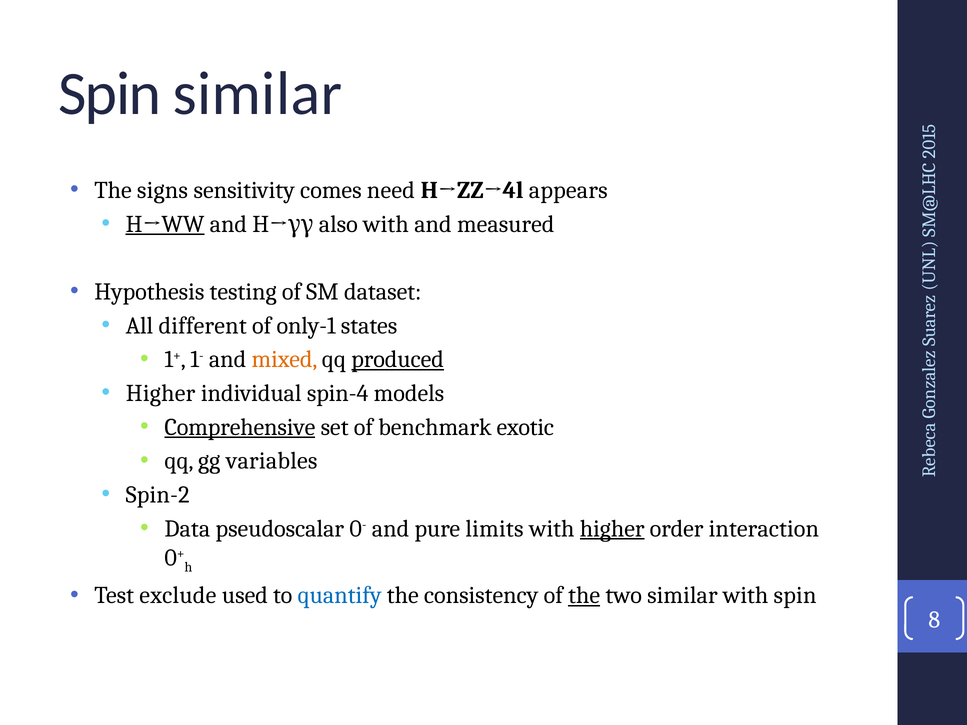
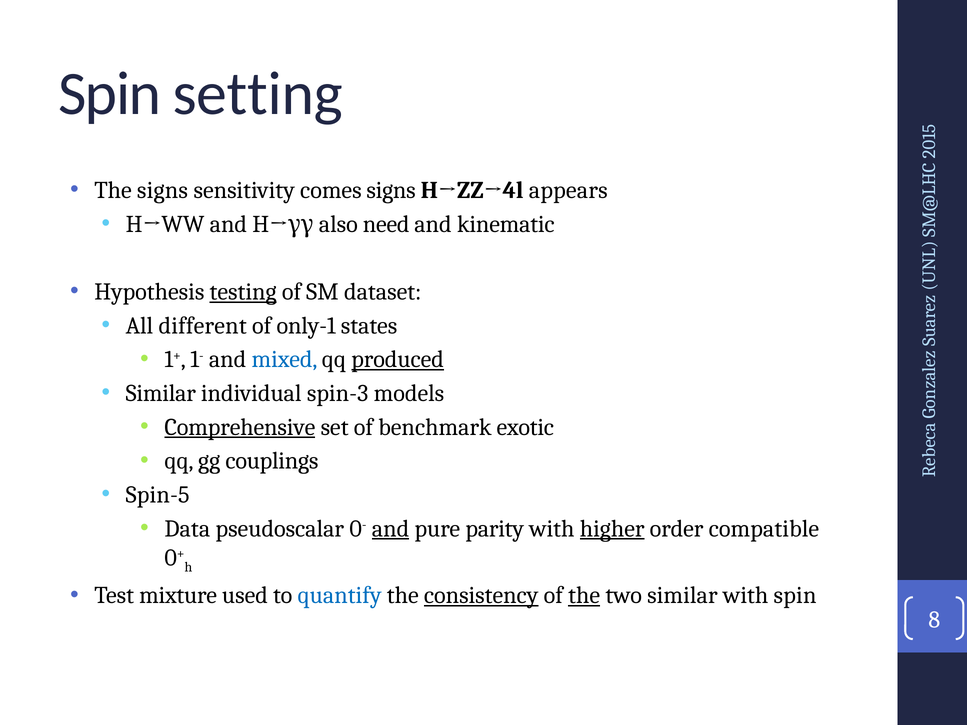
Spin similar: similar -> setting
comes need: need -> signs
H→WW underline: present -> none
also with: with -> need
measured: measured -> kinematic
testing underline: none -> present
mixed colour: orange -> blue
Higher at (161, 393): Higher -> Similar
spin-4: spin-4 -> spin-3
variables: variables -> couplings
Spin-2: Spin-2 -> Spin-5
and at (391, 529) underline: none -> present
limits: limits -> parity
interaction: interaction -> compatible
exclude: exclude -> mixture
consistency underline: none -> present
